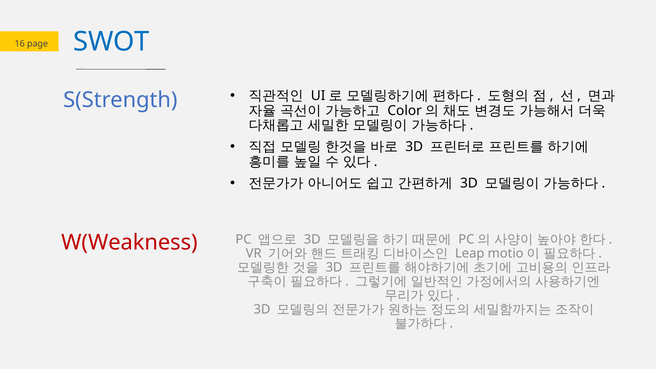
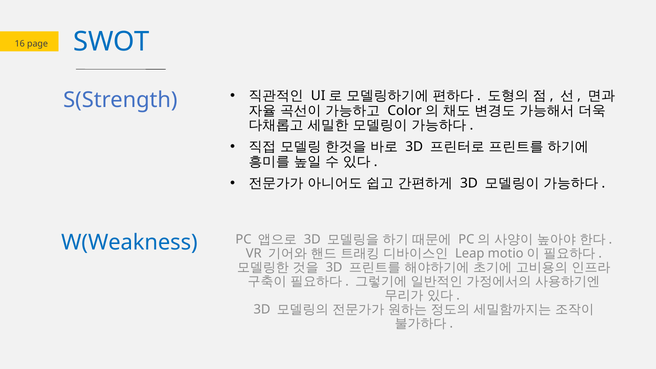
W(Weakness colour: red -> blue
